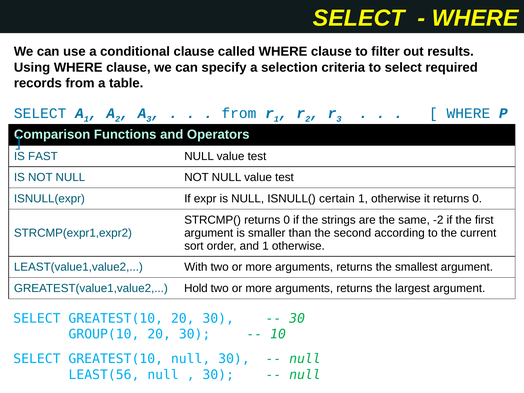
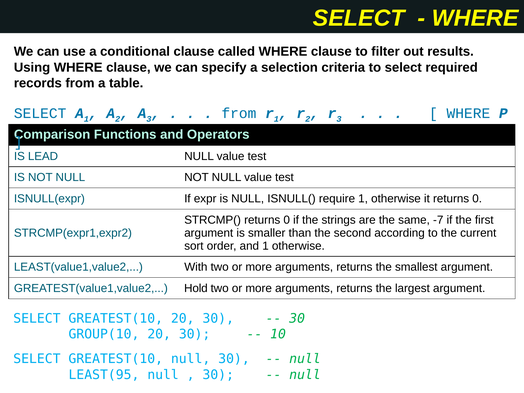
FAST: FAST -> LEAD
certain: certain -> require
-2: -2 -> -7
LEAST(56: LEAST(56 -> LEAST(95
